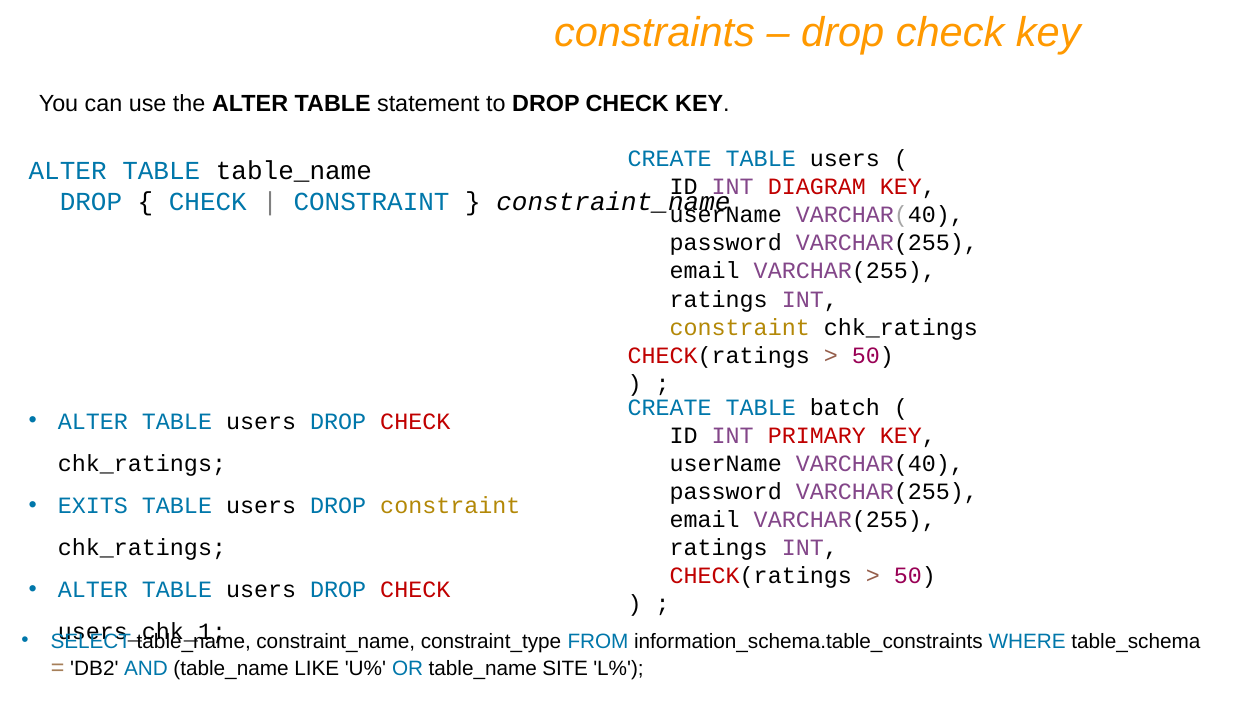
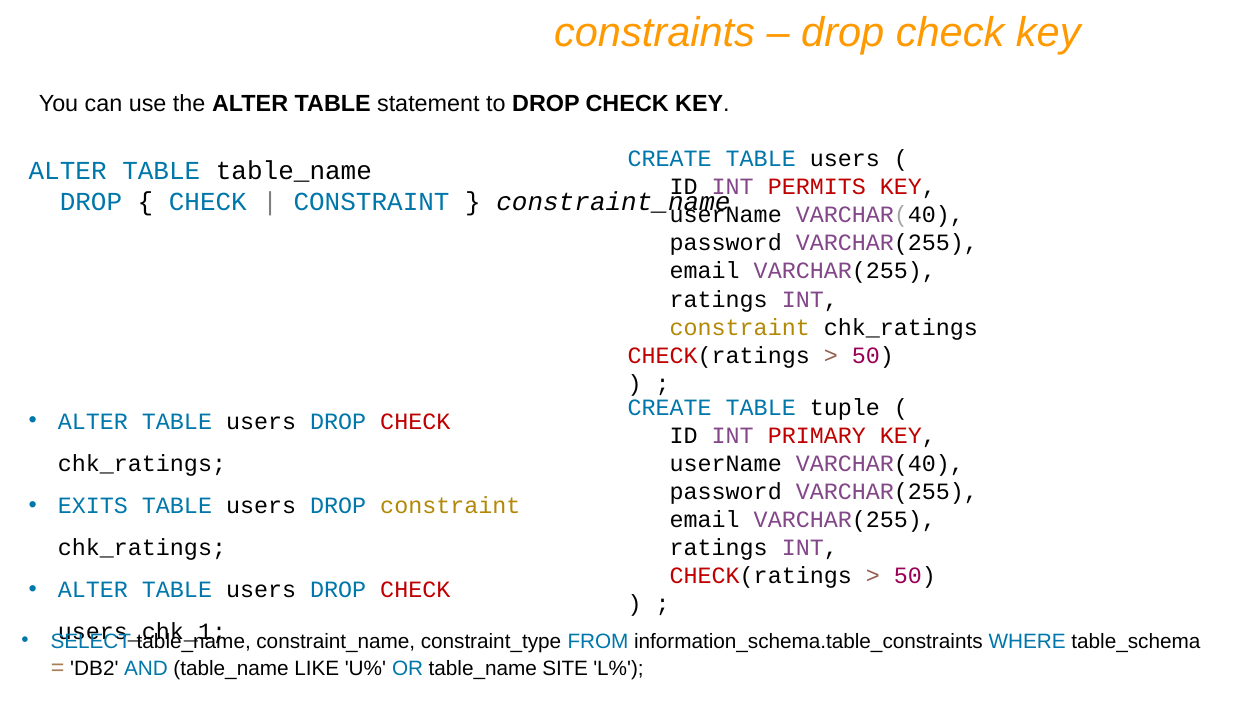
DIAGRAM: DIAGRAM -> PERMITS
batch: batch -> tuple
